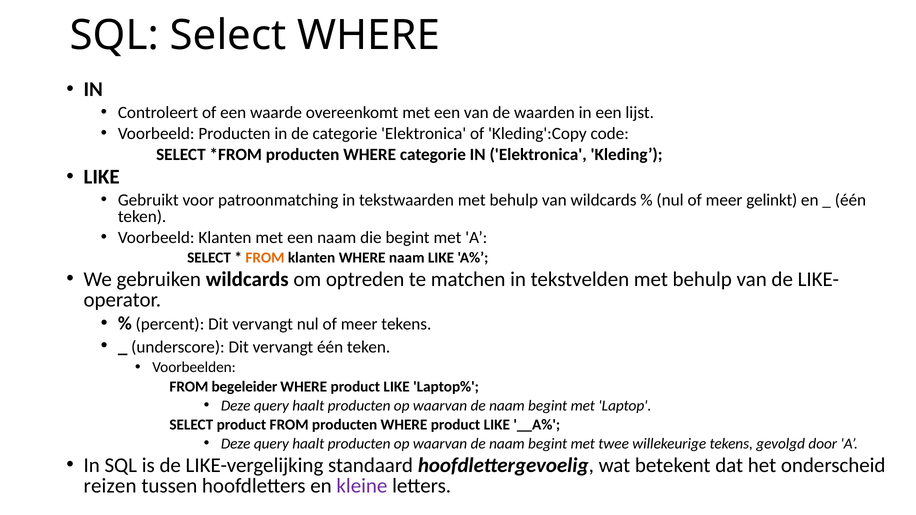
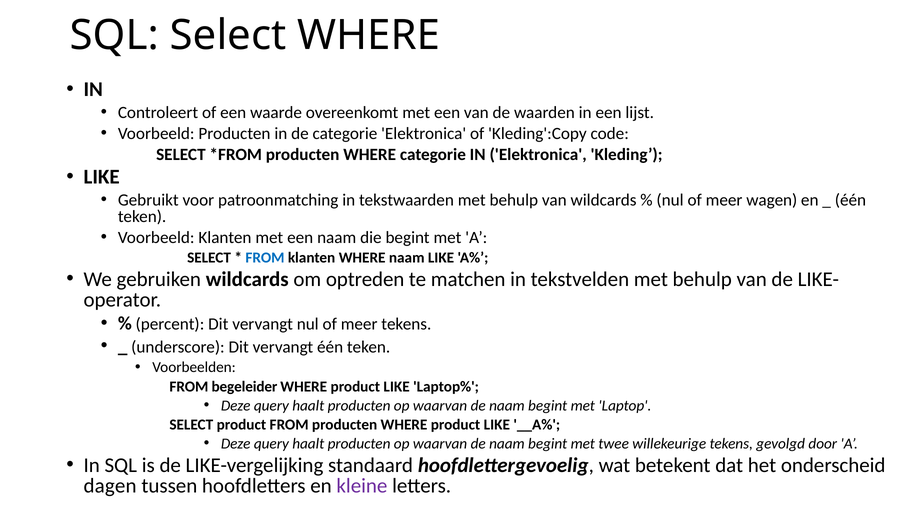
gelinkt: gelinkt -> wagen
FROM at (265, 258) colour: orange -> blue
reizen: reizen -> dagen
